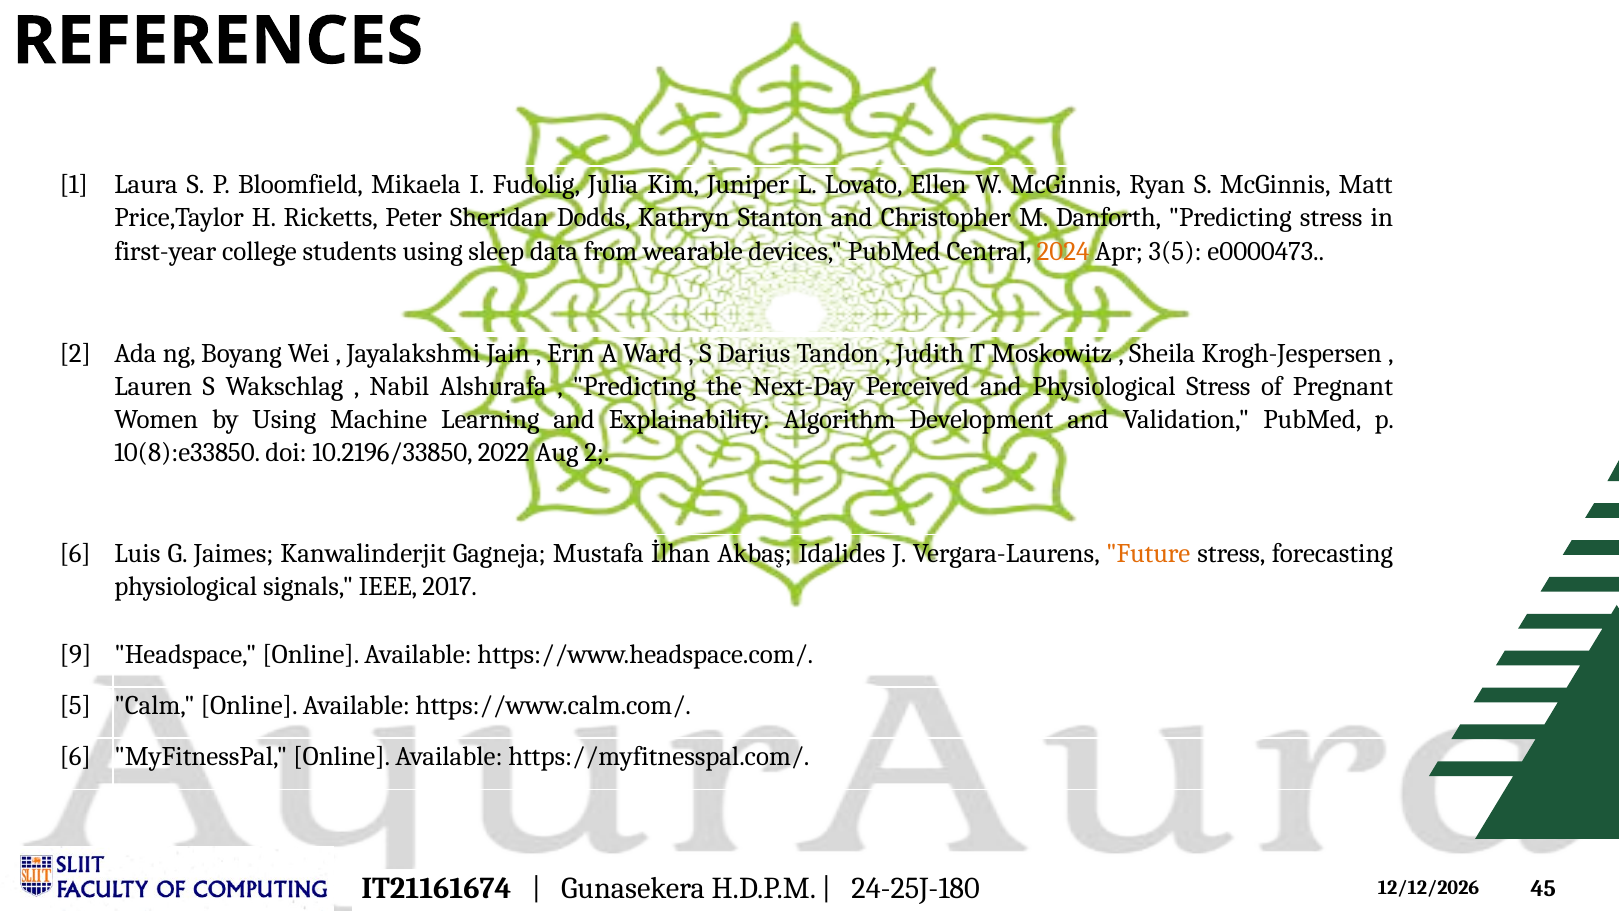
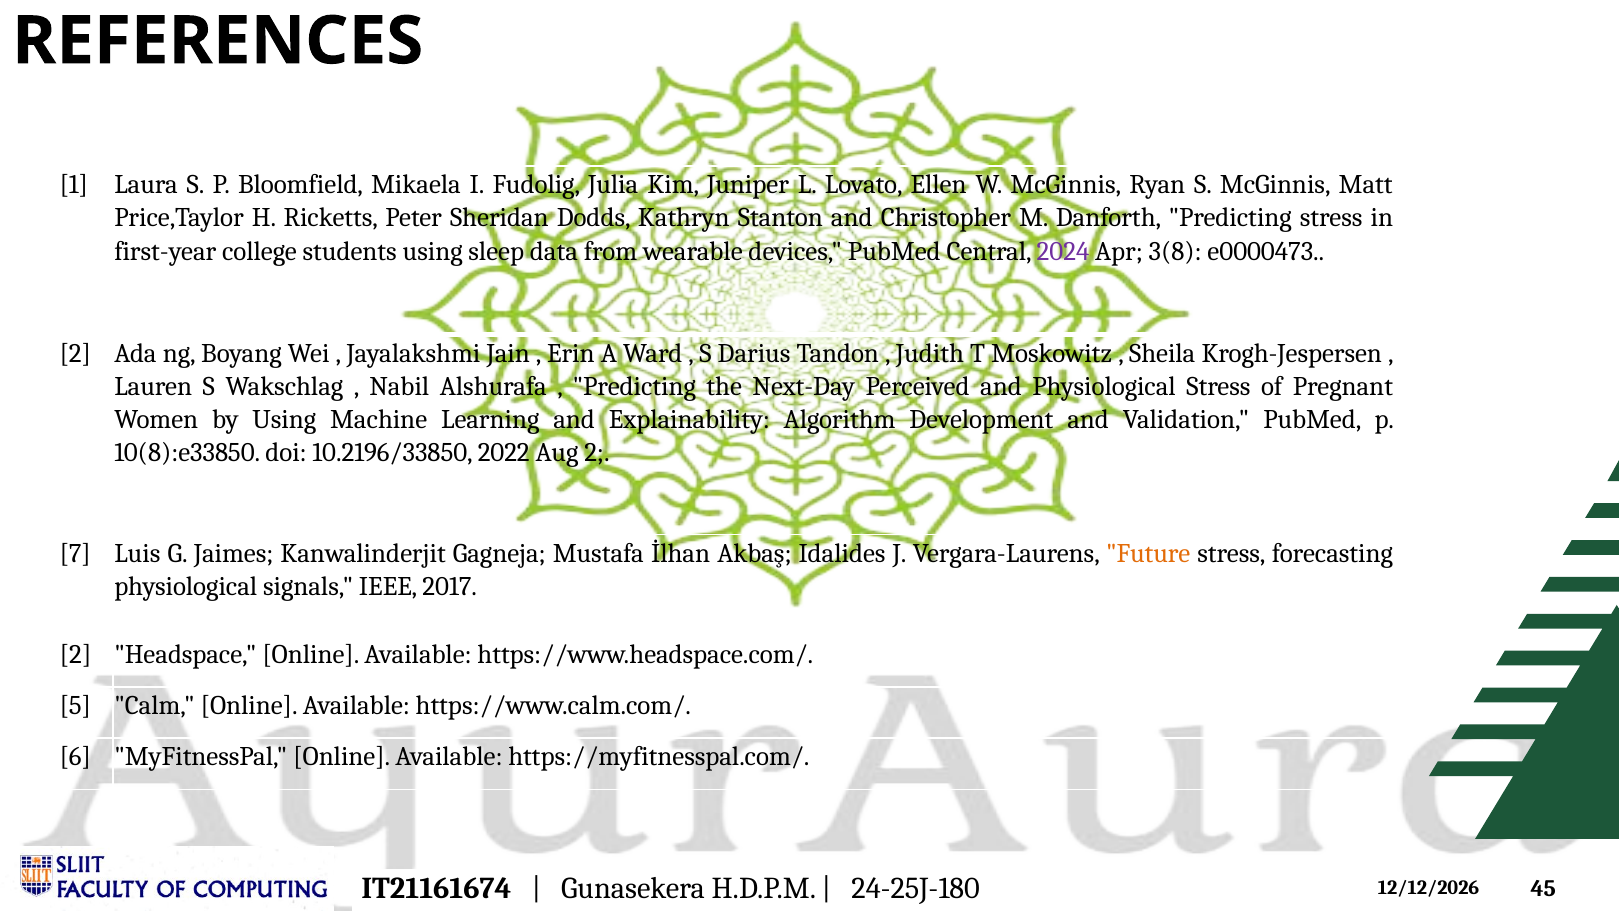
2024 colour: orange -> purple
3(5: 3(5 -> 3(8
6 at (75, 553): 6 -> 7
9 at (76, 654): 9 -> 2
